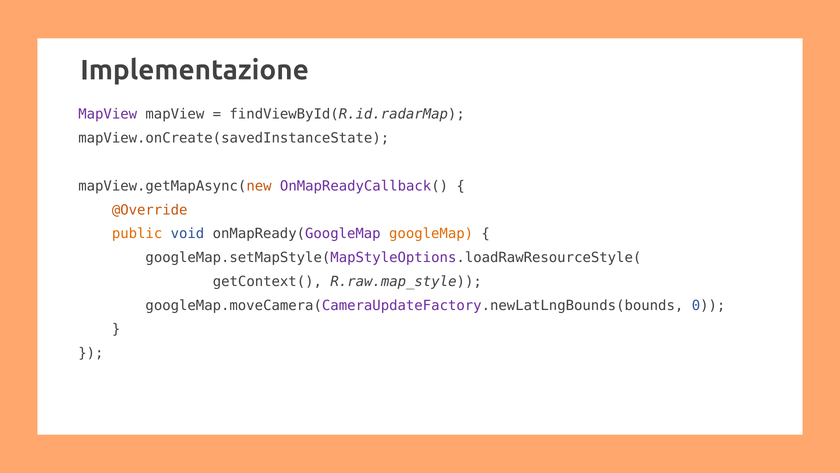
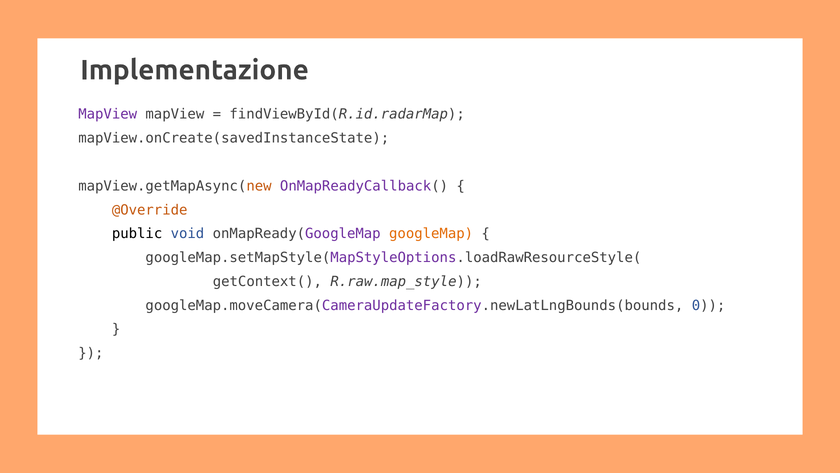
public colour: orange -> black
